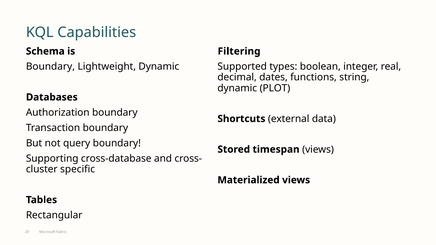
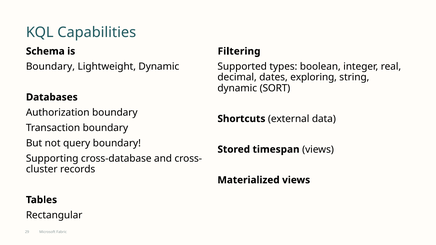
functions: functions -> exploring
PLOT: PLOT -> SORT
specific: specific -> records
